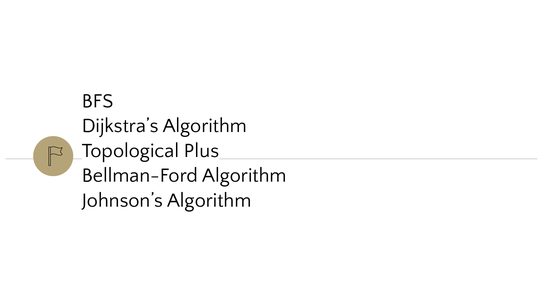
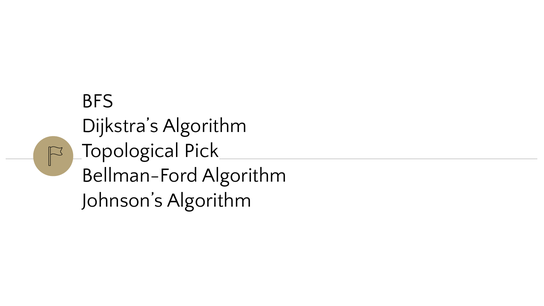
Plus: Plus -> Pick
